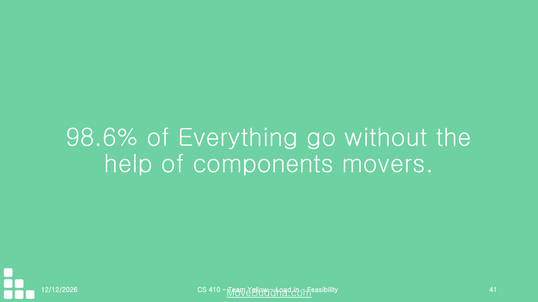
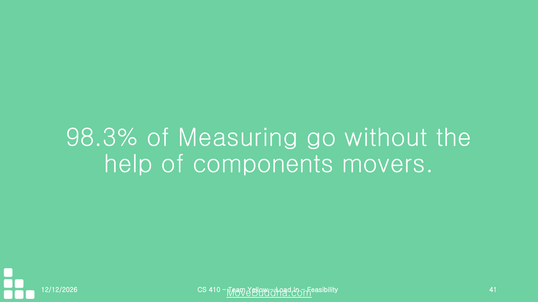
98.6%: 98.6% -> 98.3%
Everything: Everything -> Measuring
